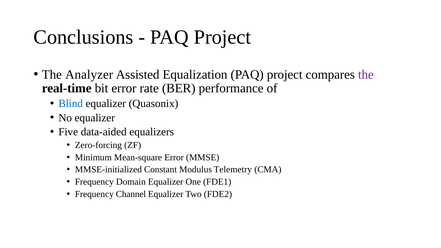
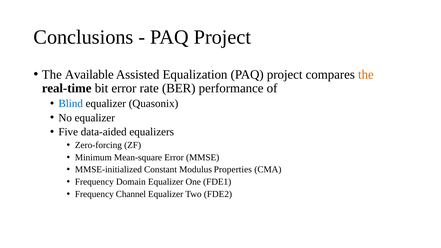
Analyzer: Analyzer -> Available
the at (366, 75) colour: purple -> orange
Telemetry: Telemetry -> Properties
